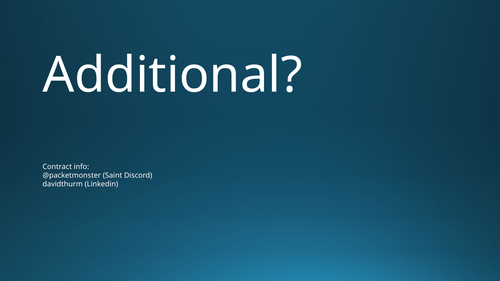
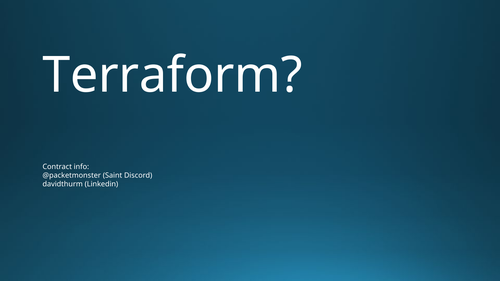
Additional: Additional -> Terraform
